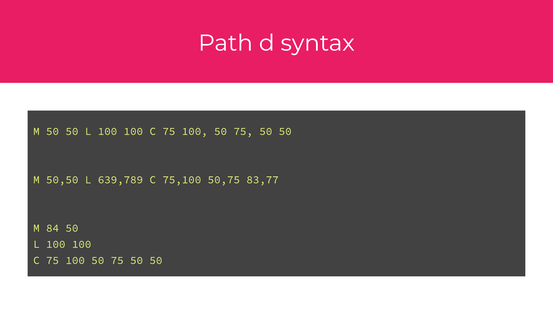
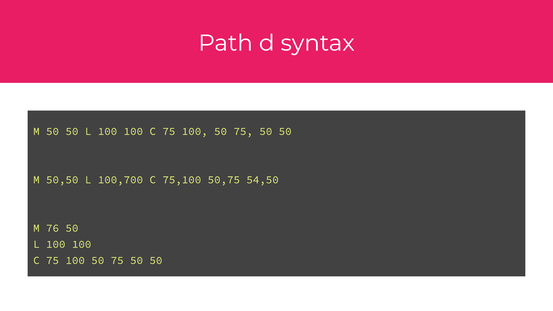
639,789: 639,789 -> 100,700
83,77: 83,77 -> 54,50
84: 84 -> 76
